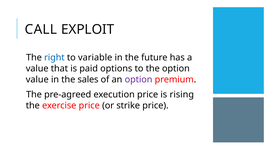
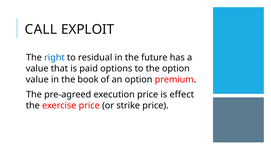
variable: variable -> residual
sales: sales -> book
option at (139, 80) colour: purple -> black
rising: rising -> effect
